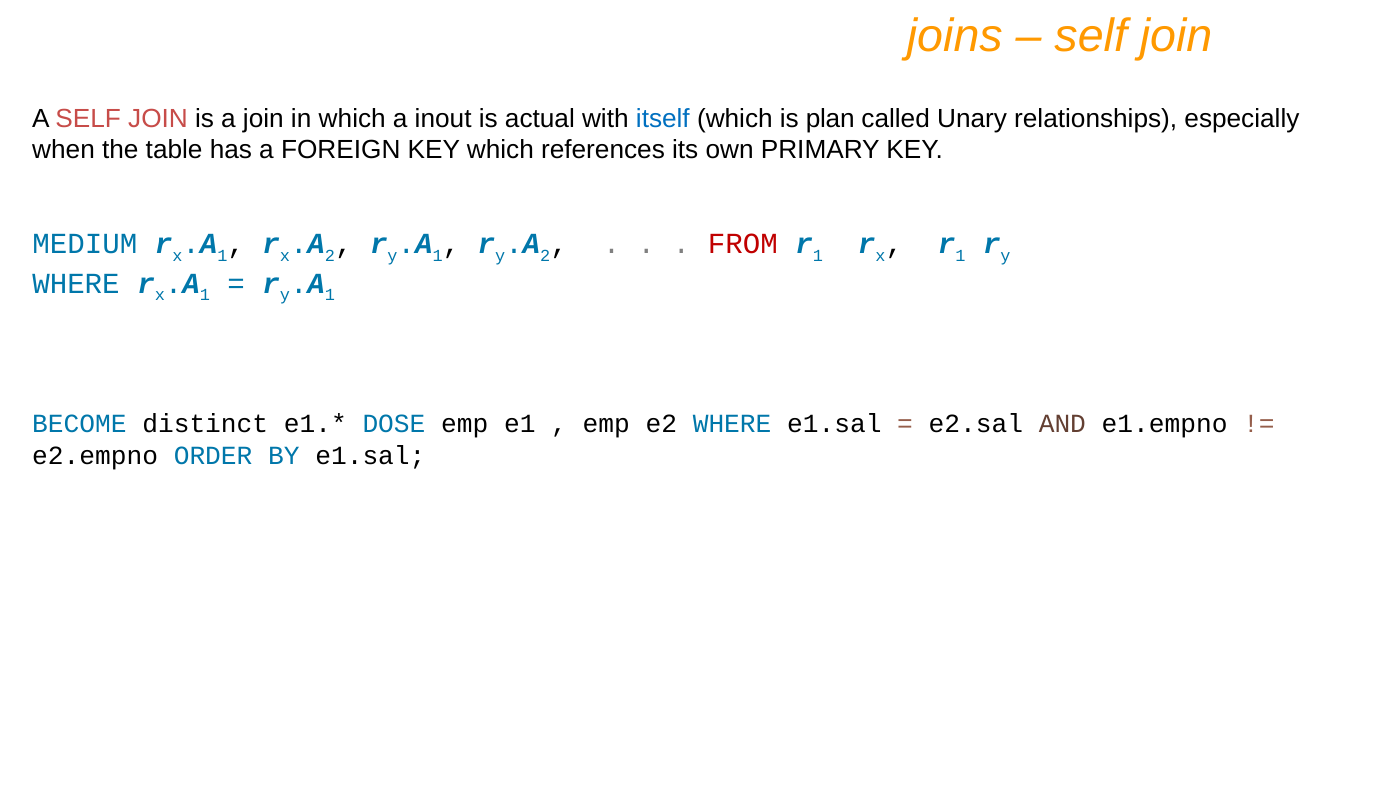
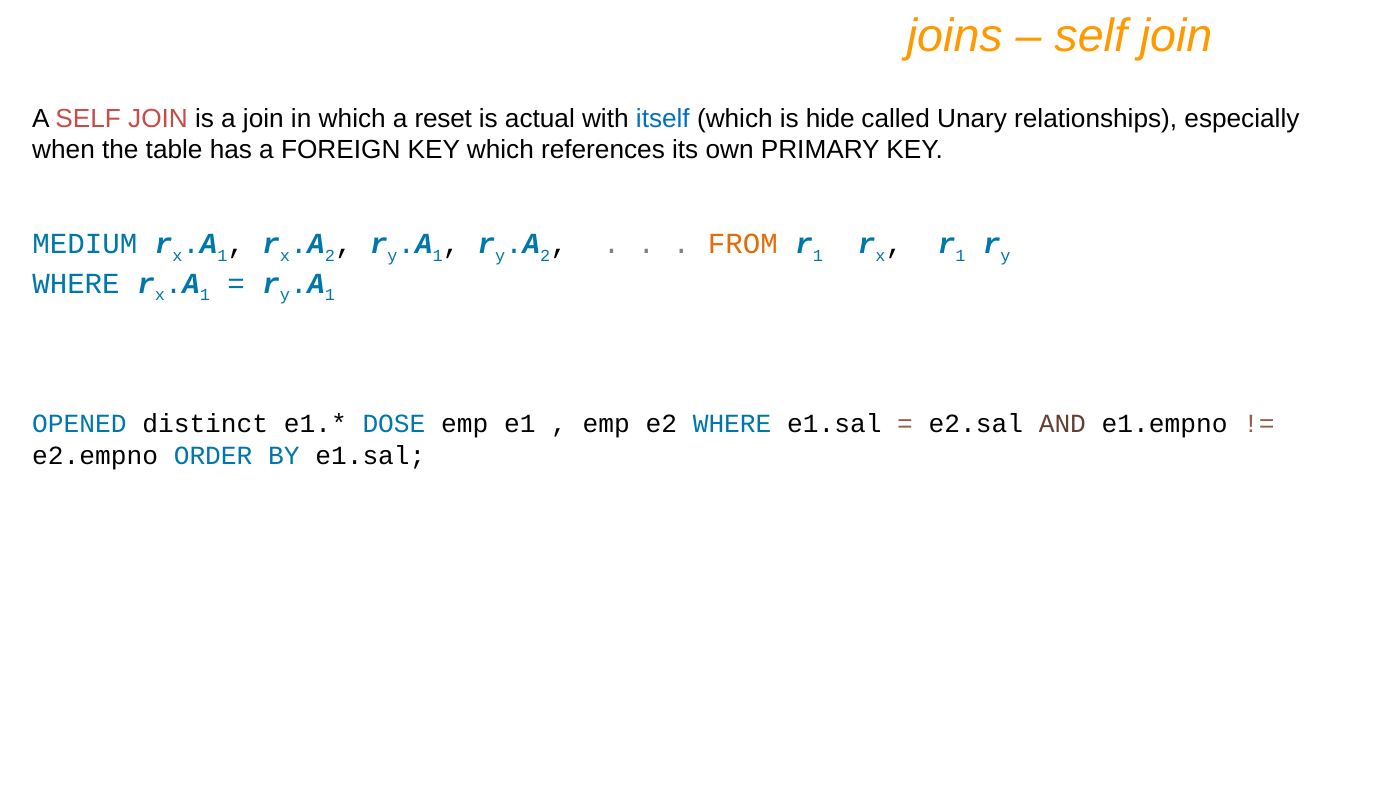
inout: inout -> reset
plan: plan -> hide
FROM colour: red -> orange
BECOME: BECOME -> OPENED
